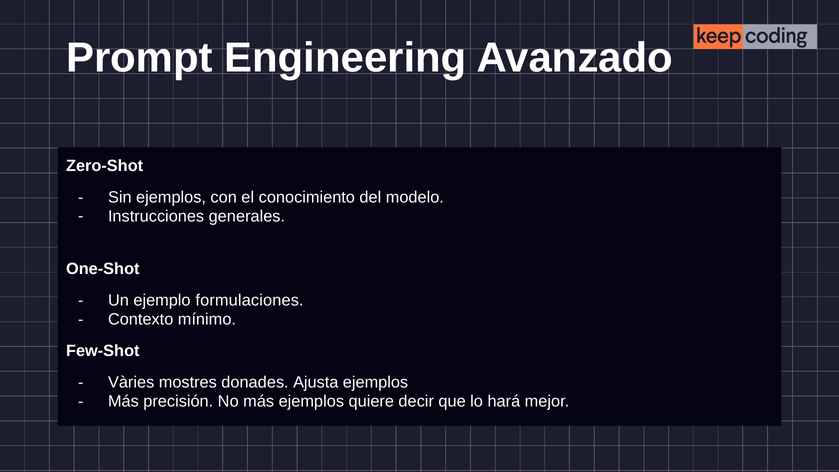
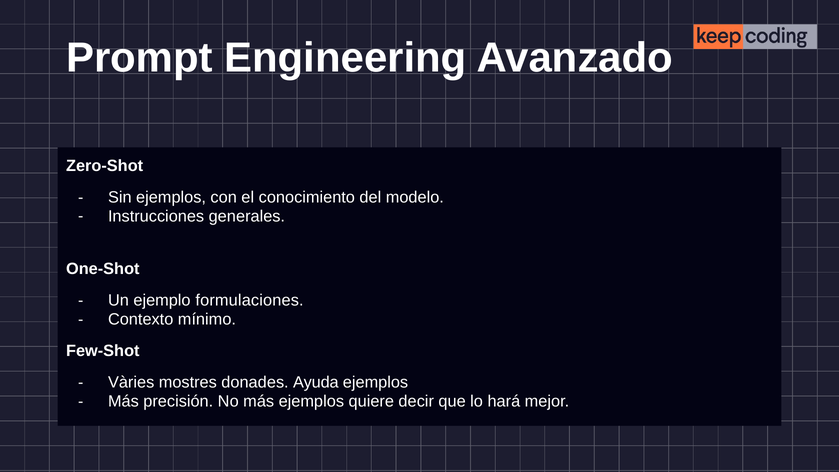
Ajusta: Ajusta -> Ayuda
